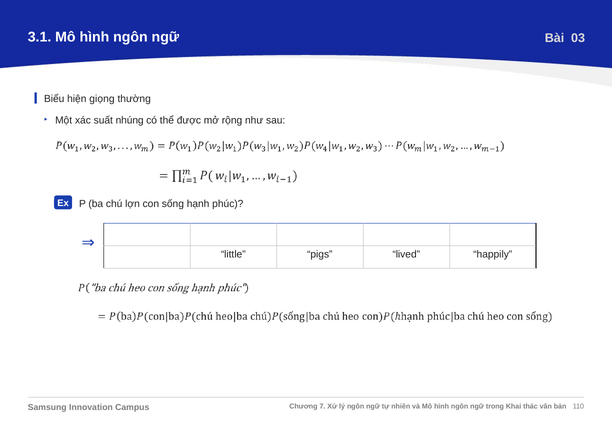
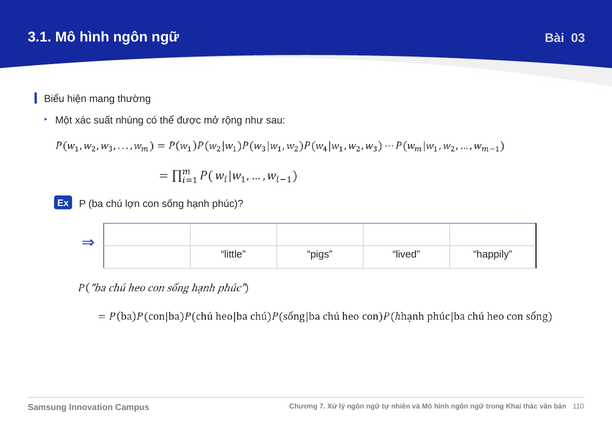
giọng: giọng -> mang
